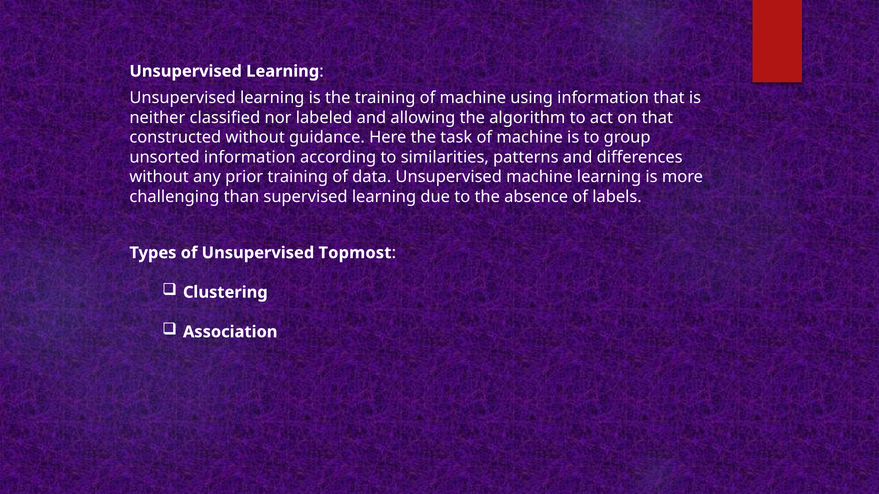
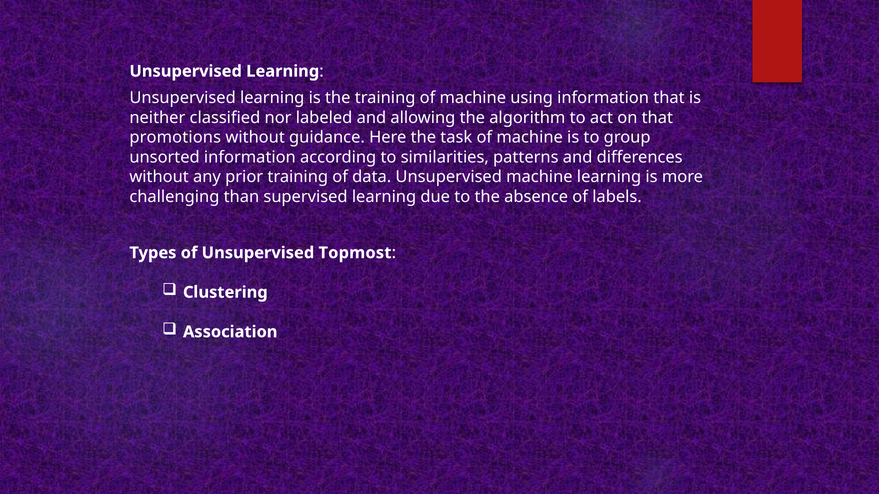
constructed: constructed -> promotions
